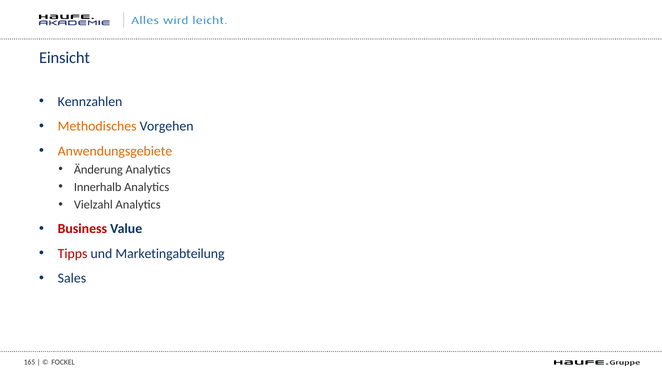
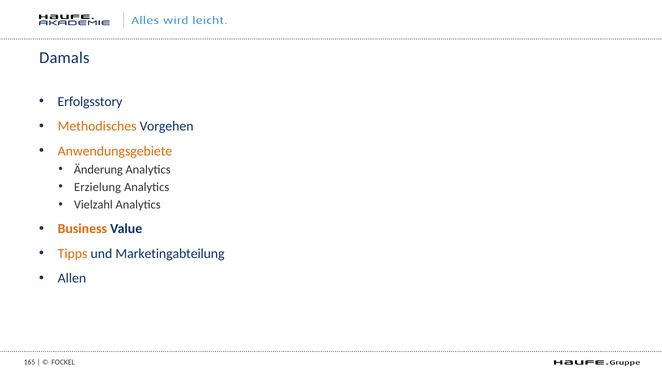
Einsicht: Einsicht -> Damals
Kennzahlen: Kennzahlen -> Erfolgsstory
Innerhalb: Innerhalb -> Erzielung
Business colour: red -> orange
Tipps colour: red -> orange
Sales: Sales -> Allen
